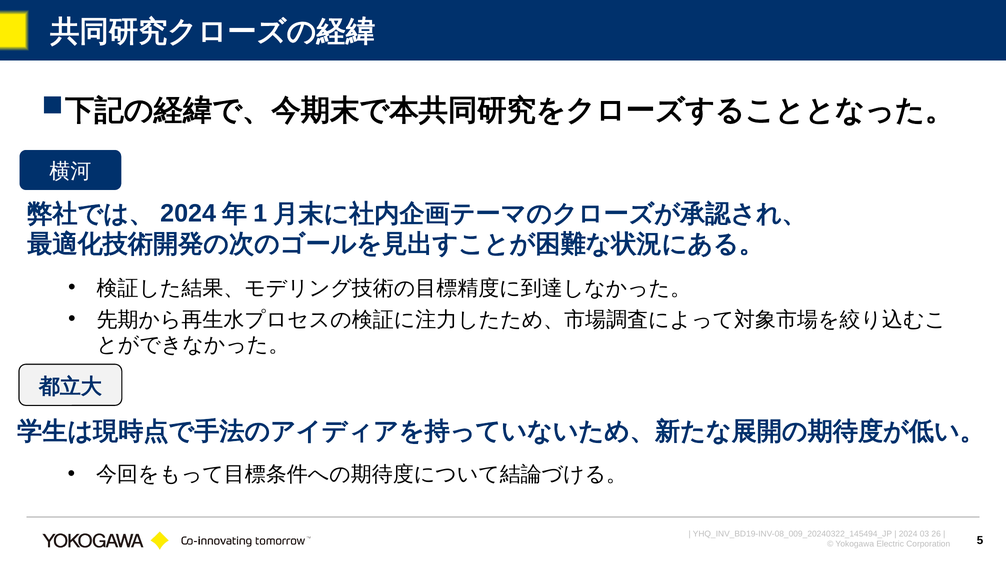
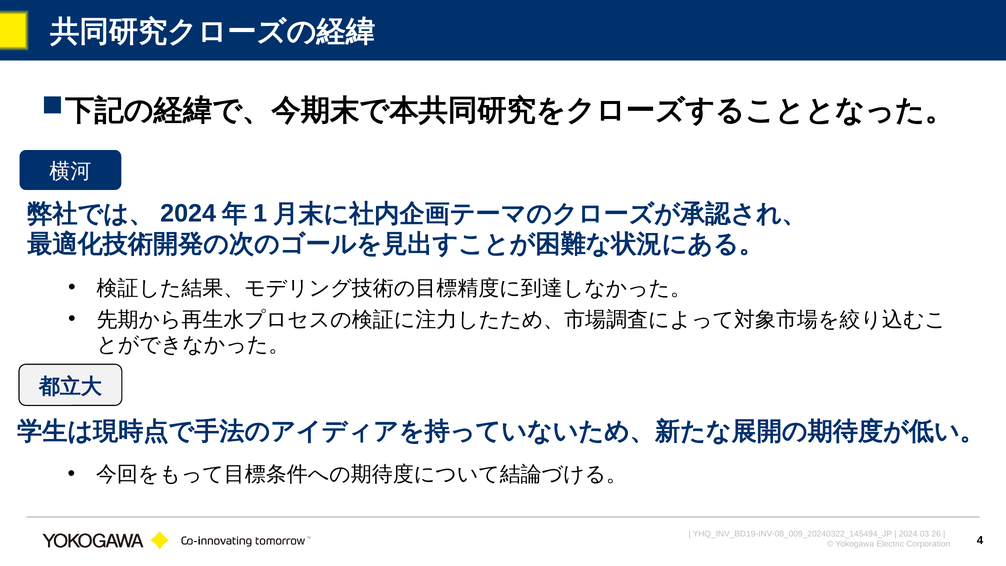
5: 5 -> 4
